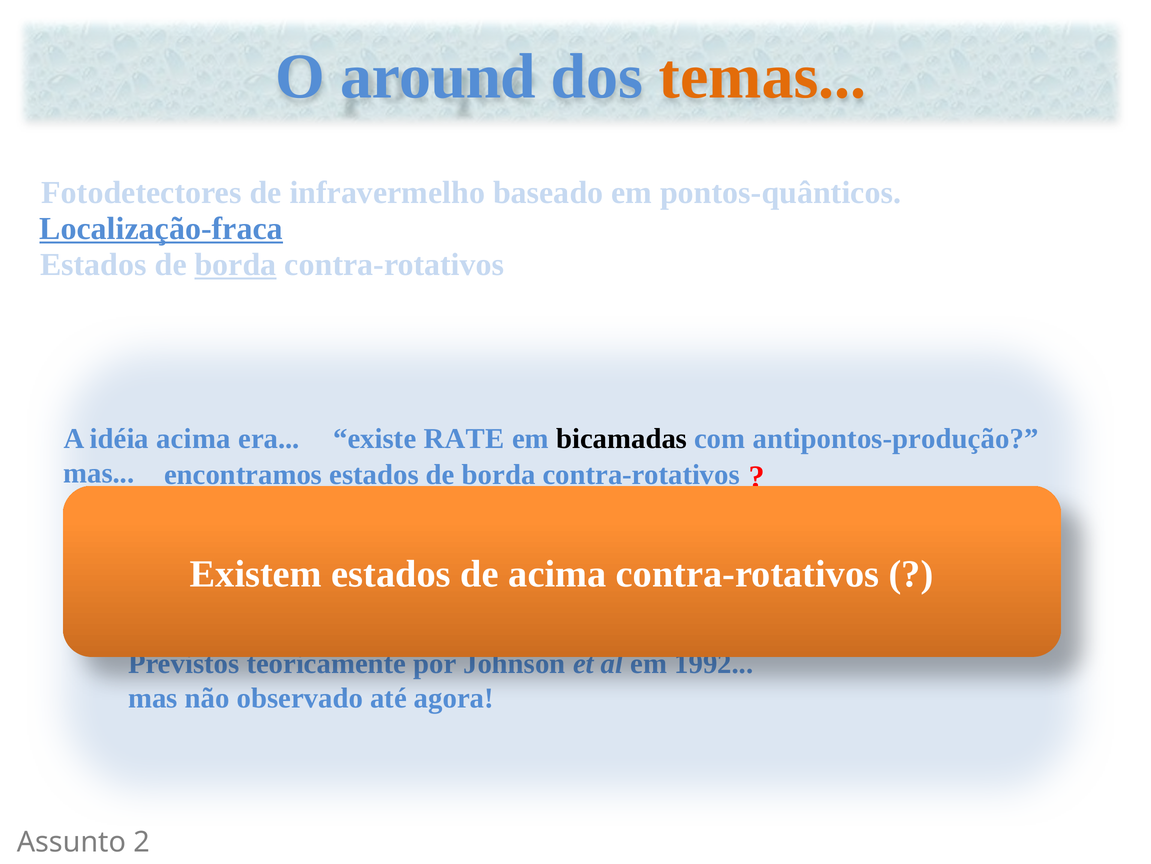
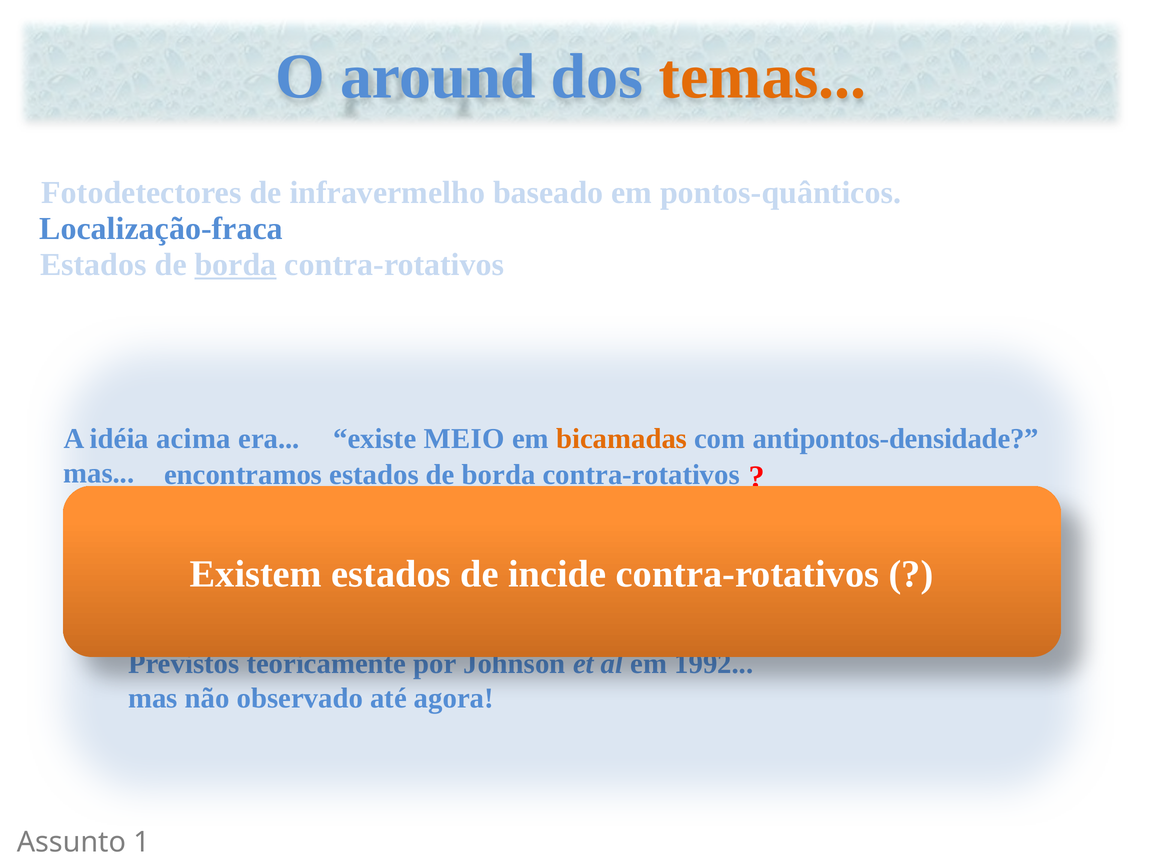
Localização-fraca underline: present -> none
RATE: RATE -> MEIO
bicamadas colour: black -> orange
antipontos-produção: antipontos-produção -> antipontos-densidade
de acima: acima -> incide
2: 2 -> 1
